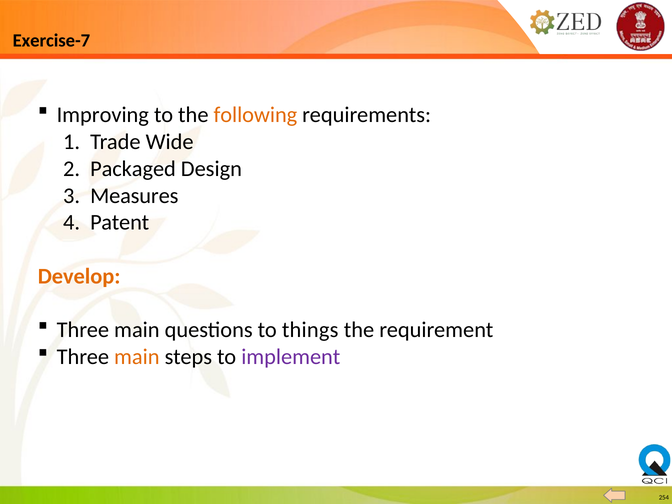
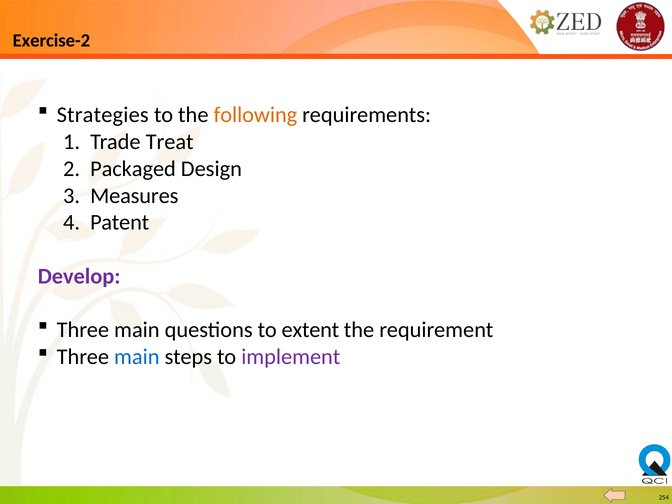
Exercise-7: Exercise-7 -> Exercise-2
Improving: Improving -> Strategies
Wide: Wide -> Treat
Develop colour: orange -> purple
things: things -> extent
main at (137, 357) colour: orange -> blue
